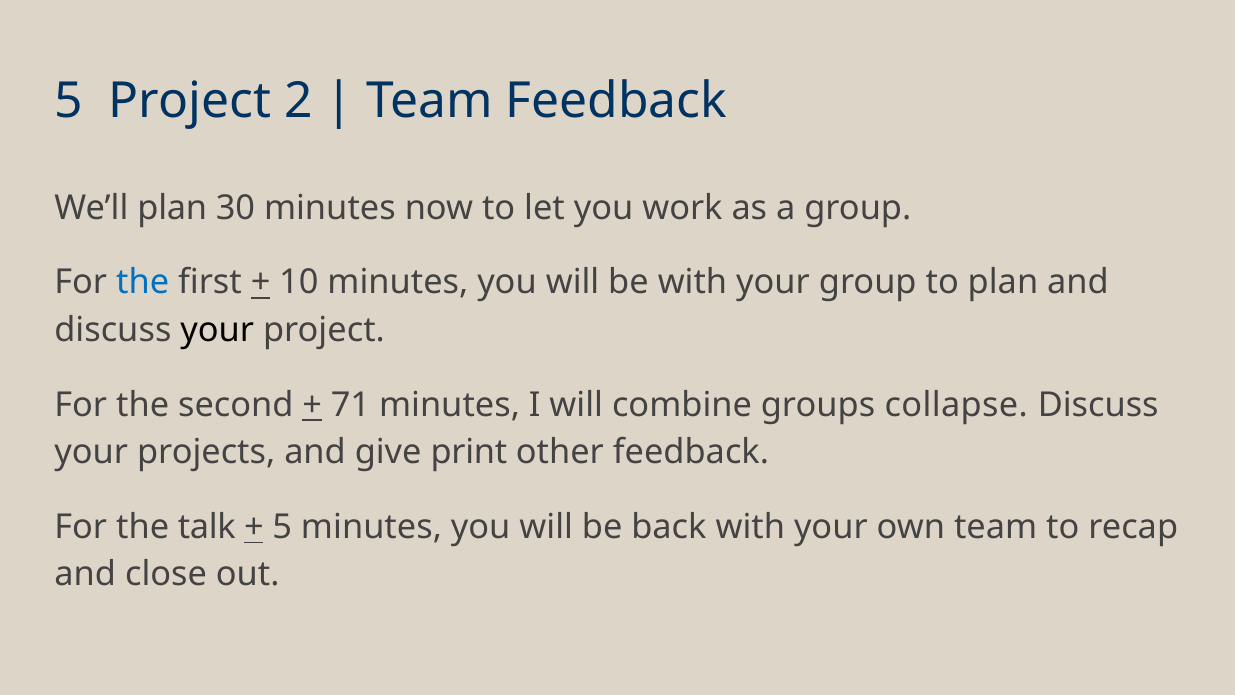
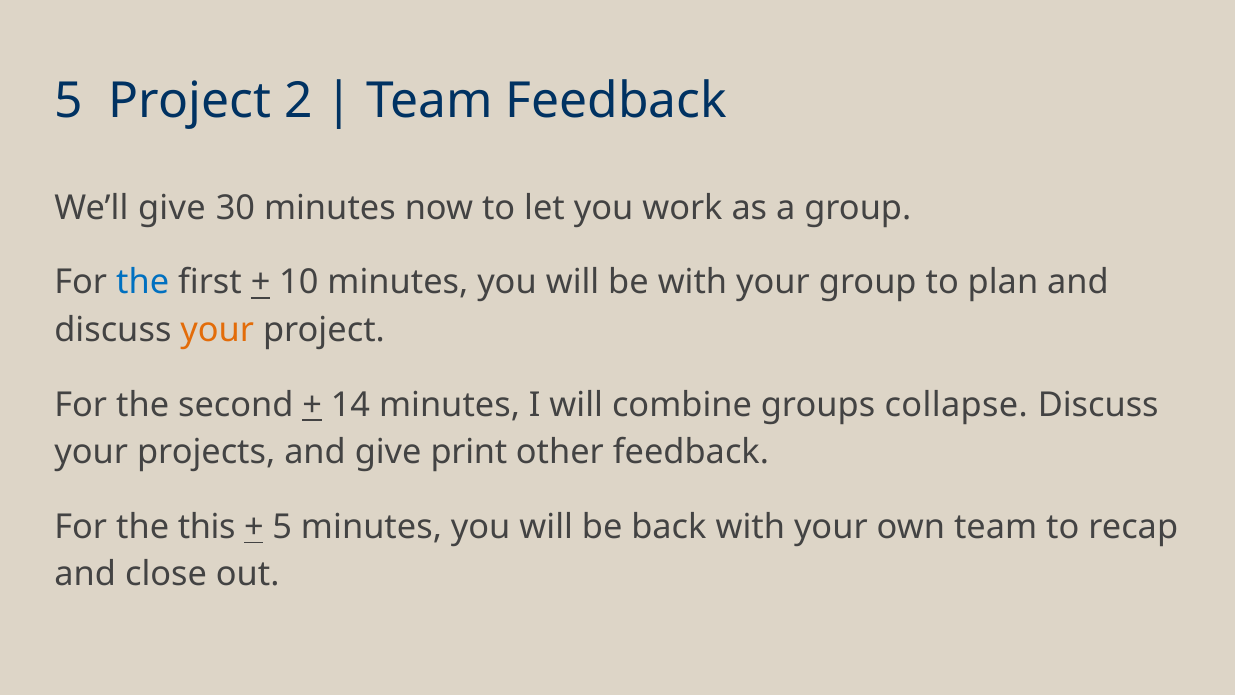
We’ll plan: plan -> give
your at (217, 330) colour: black -> orange
71: 71 -> 14
talk: talk -> this
